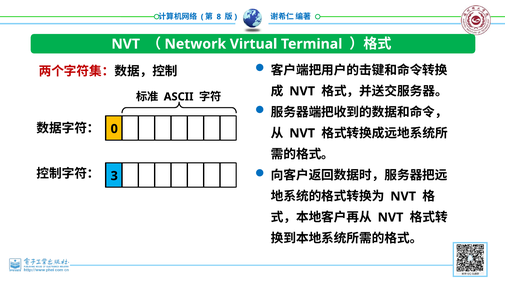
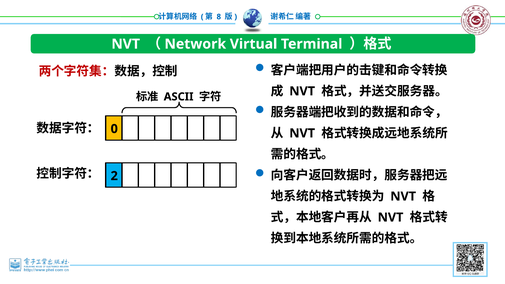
3: 3 -> 2
